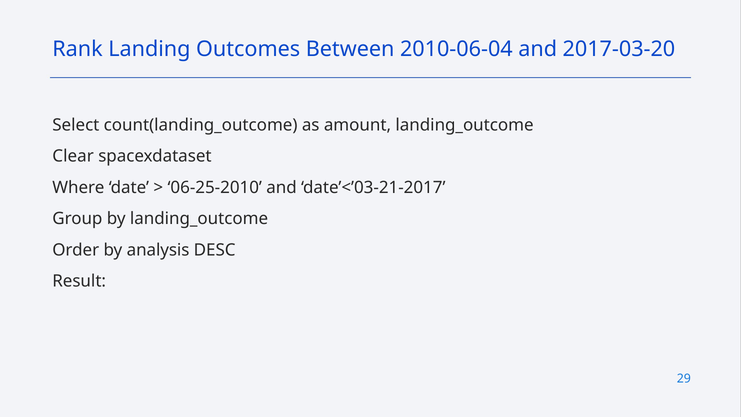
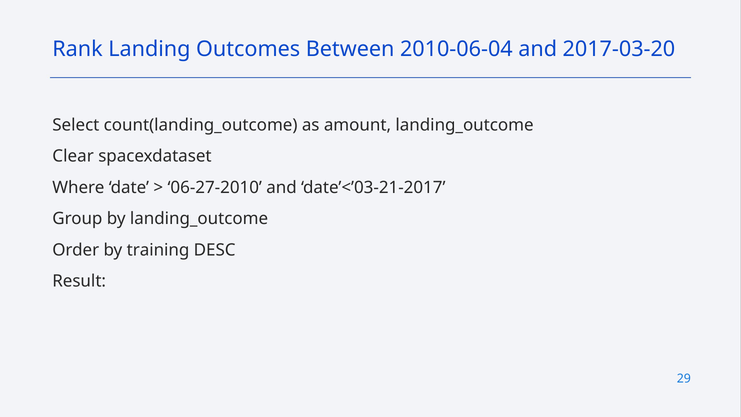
06-25-2010: 06-25-2010 -> 06-27-2010
analysis: analysis -> training
